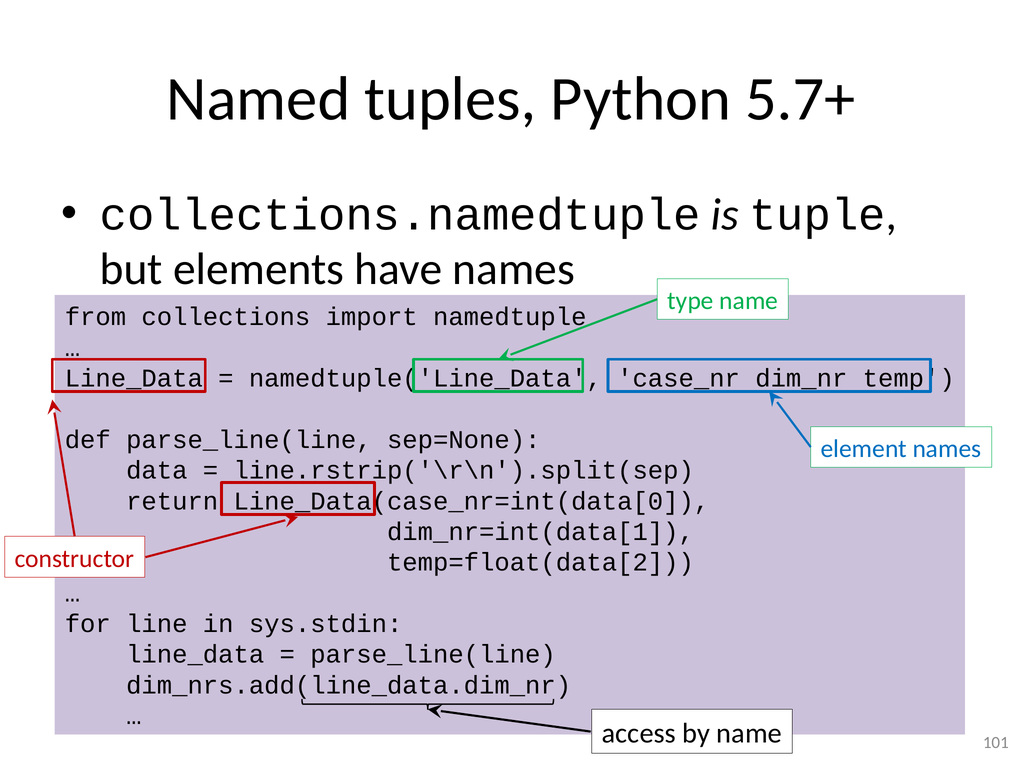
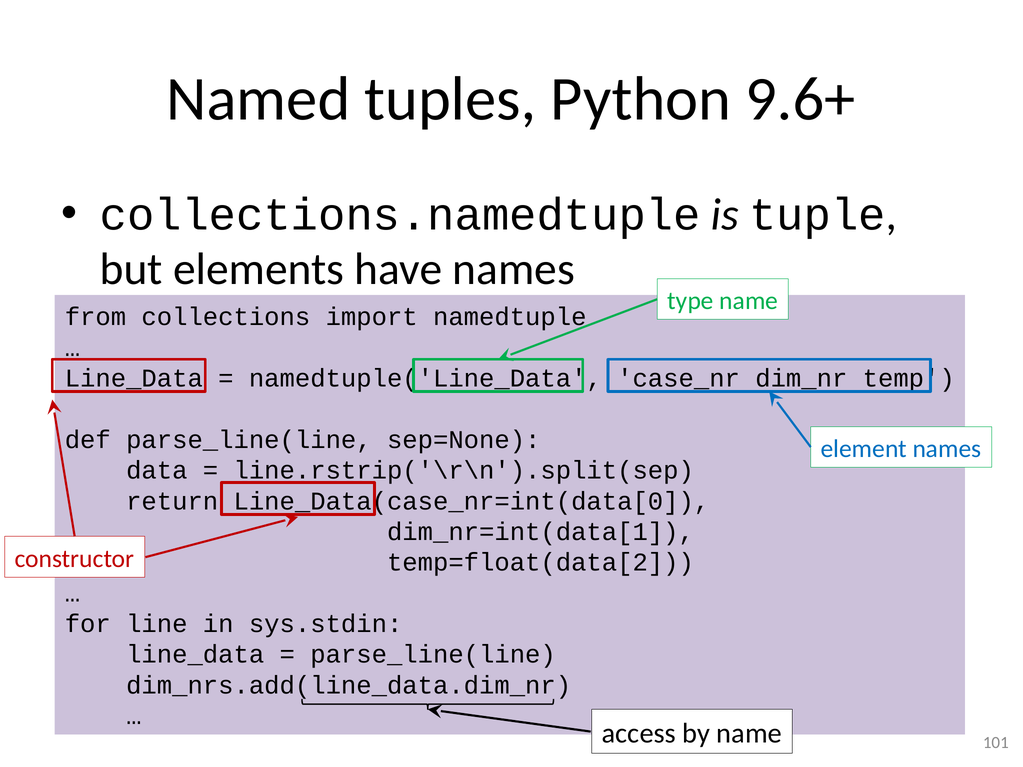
5.7+: 5.7+ -> 9.6+
